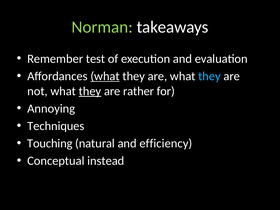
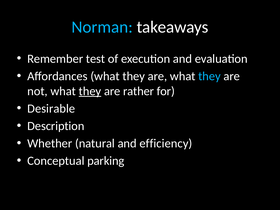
Norman colour: light green -> light blue
what at (105, 76) underline: present -> none
Annoying: Annoying -> Desirable
Techniques: Techniques -> Description
Touching: Touching -> Whether
instead: instead -> parking
